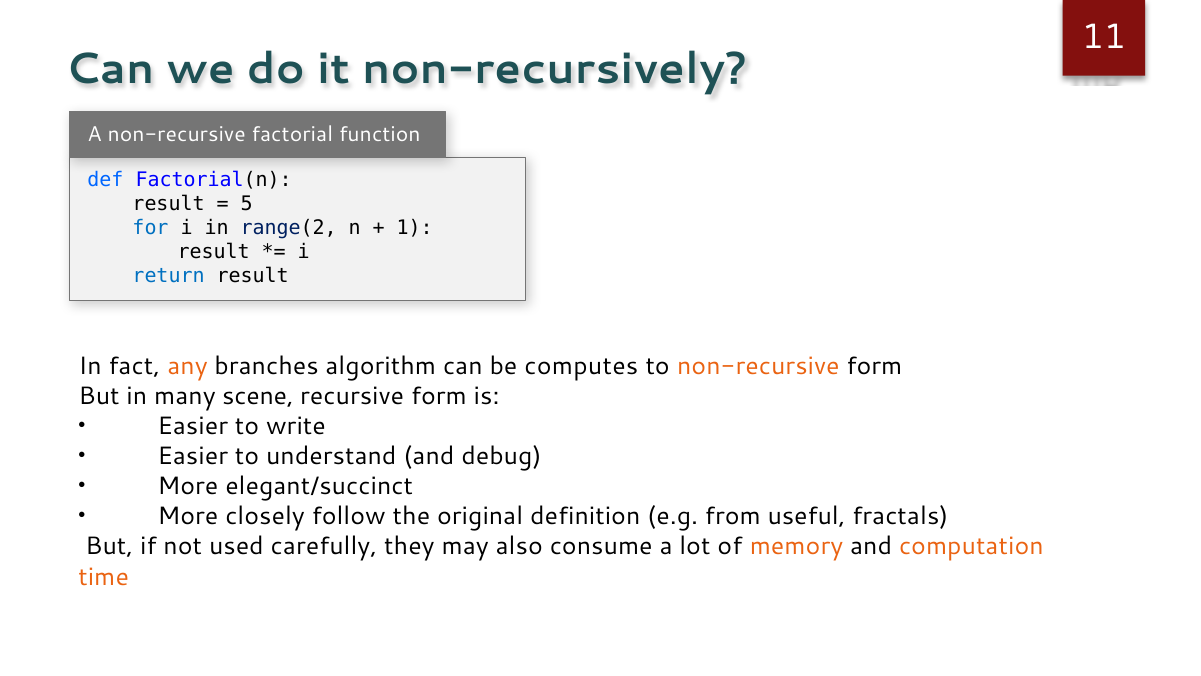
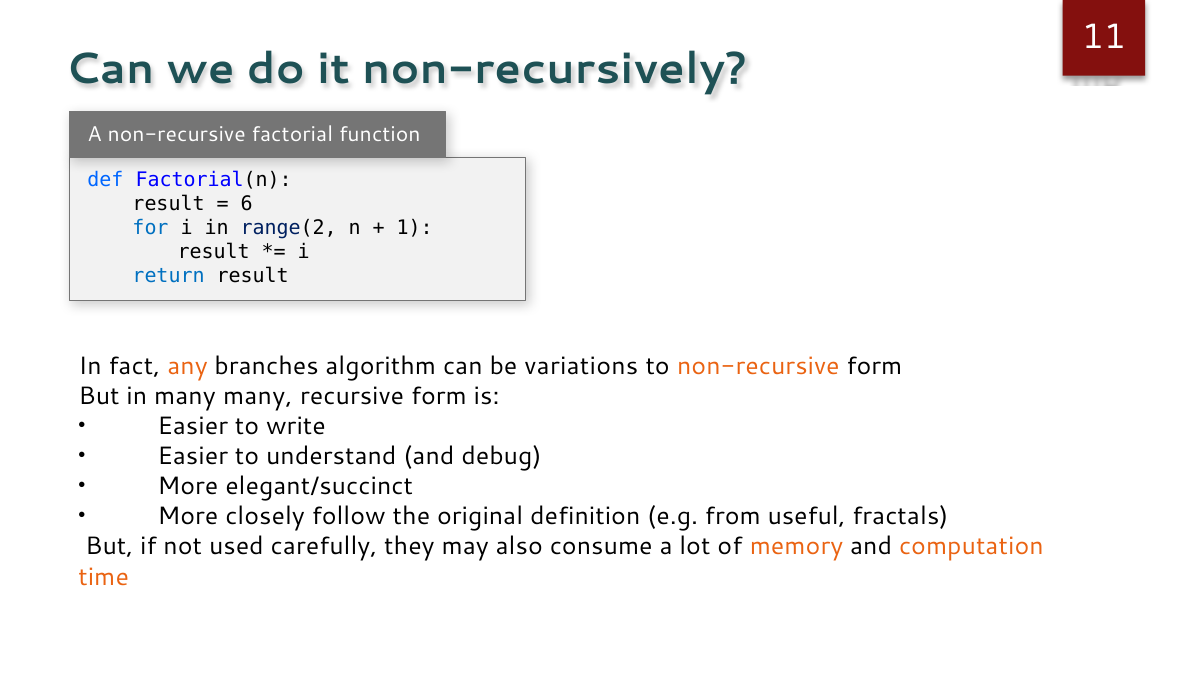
5: 5 -> 6
computes: computes -> variations
many scene: scene -> many
